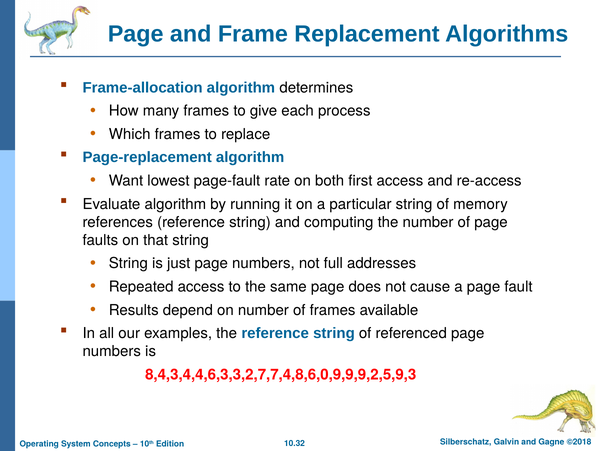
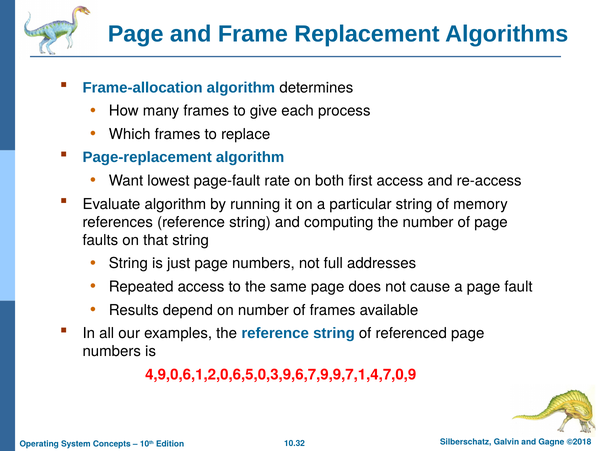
8,4,3,4,4,6,3,3,2,7,7,4,8,6,0,9,9,9,2,5,9,3: 8,4,3,4,4,6,3,3,2,7,7,4,8,6,0,9,9,9,2,5,9,3 -> 4,9,0,6,1,2,0,6,5,0,3,9,6,7,9,9,7,1,4,7,0,9
